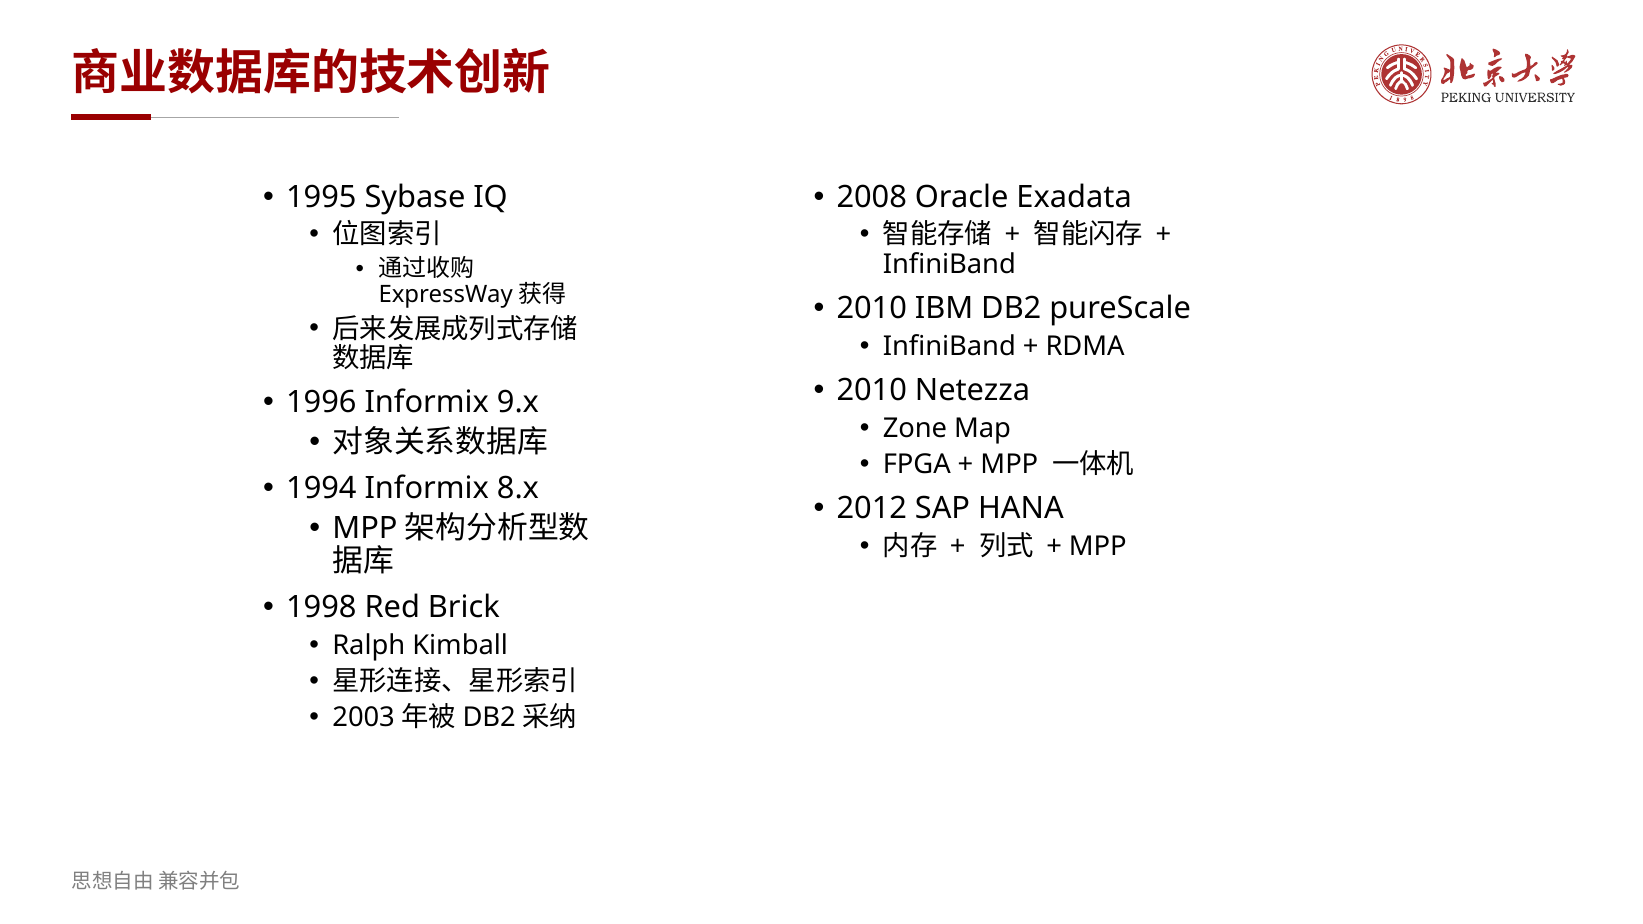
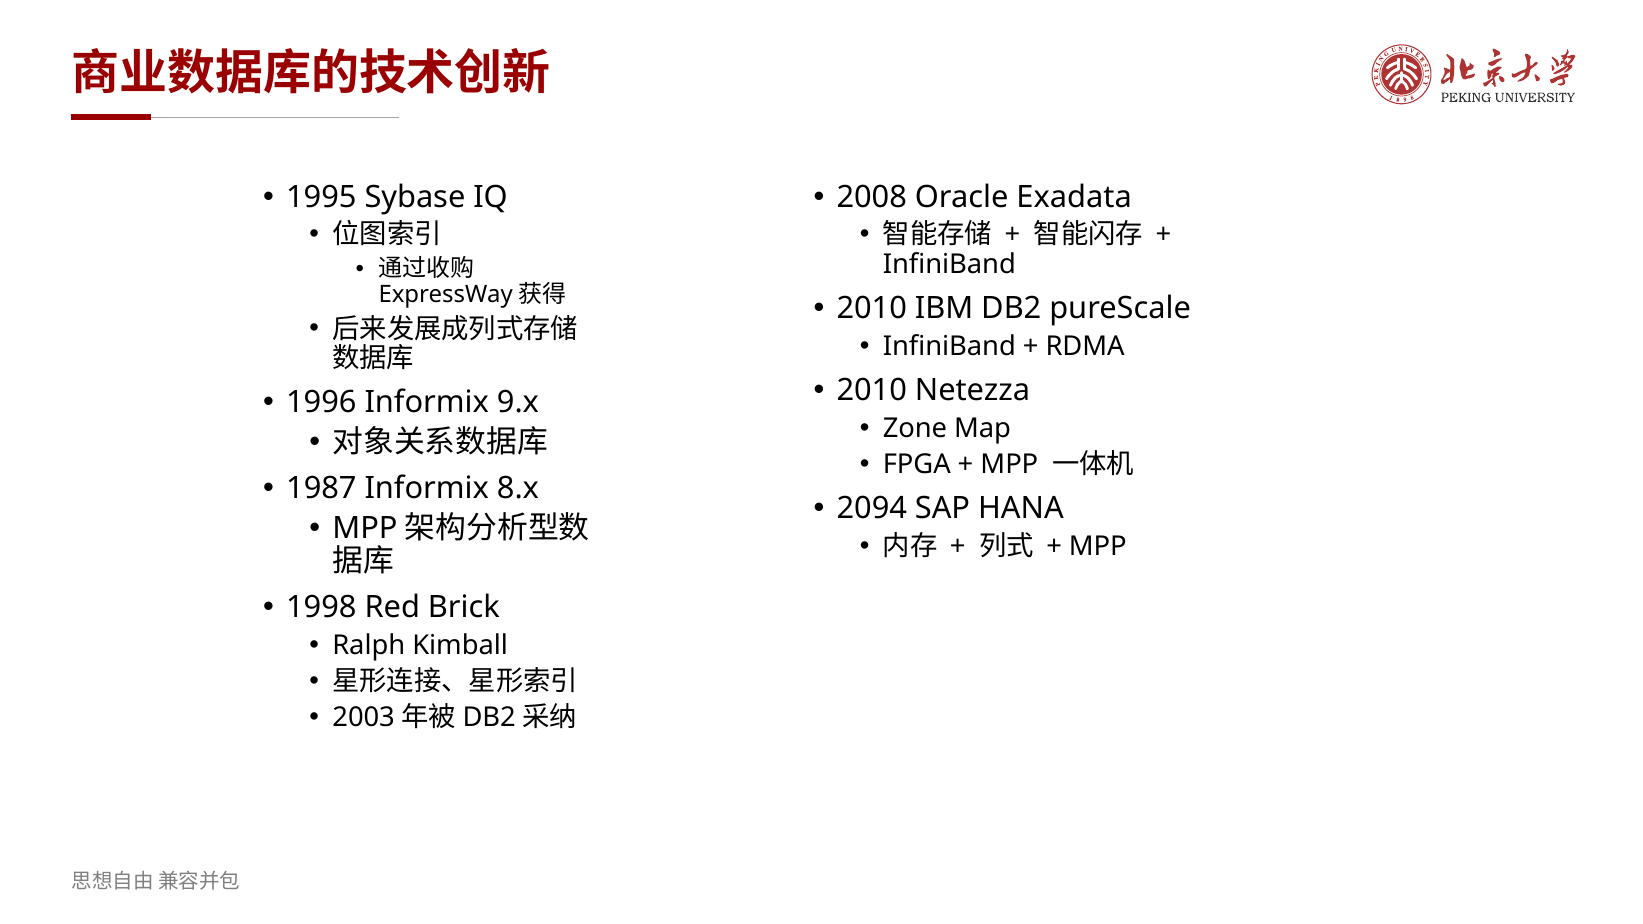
1994: 1994 -> 1987
2012: 2012 -> 2094
